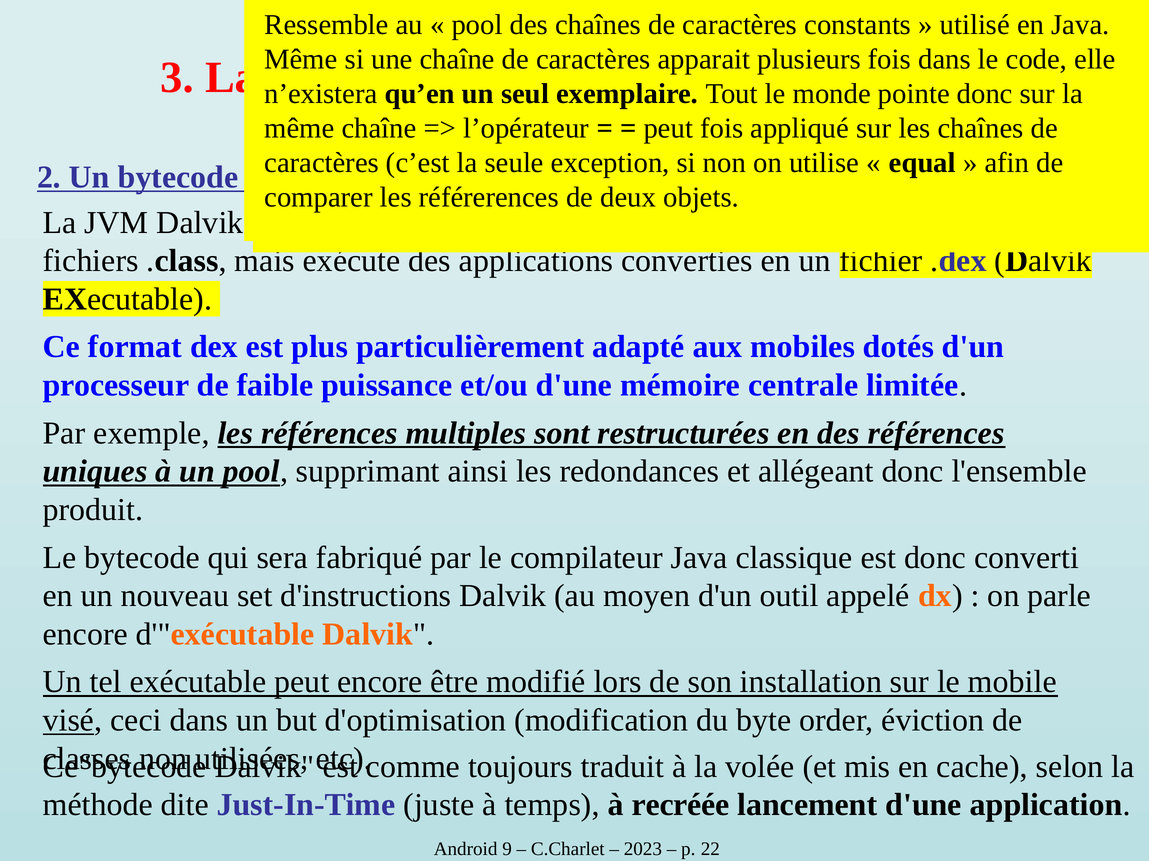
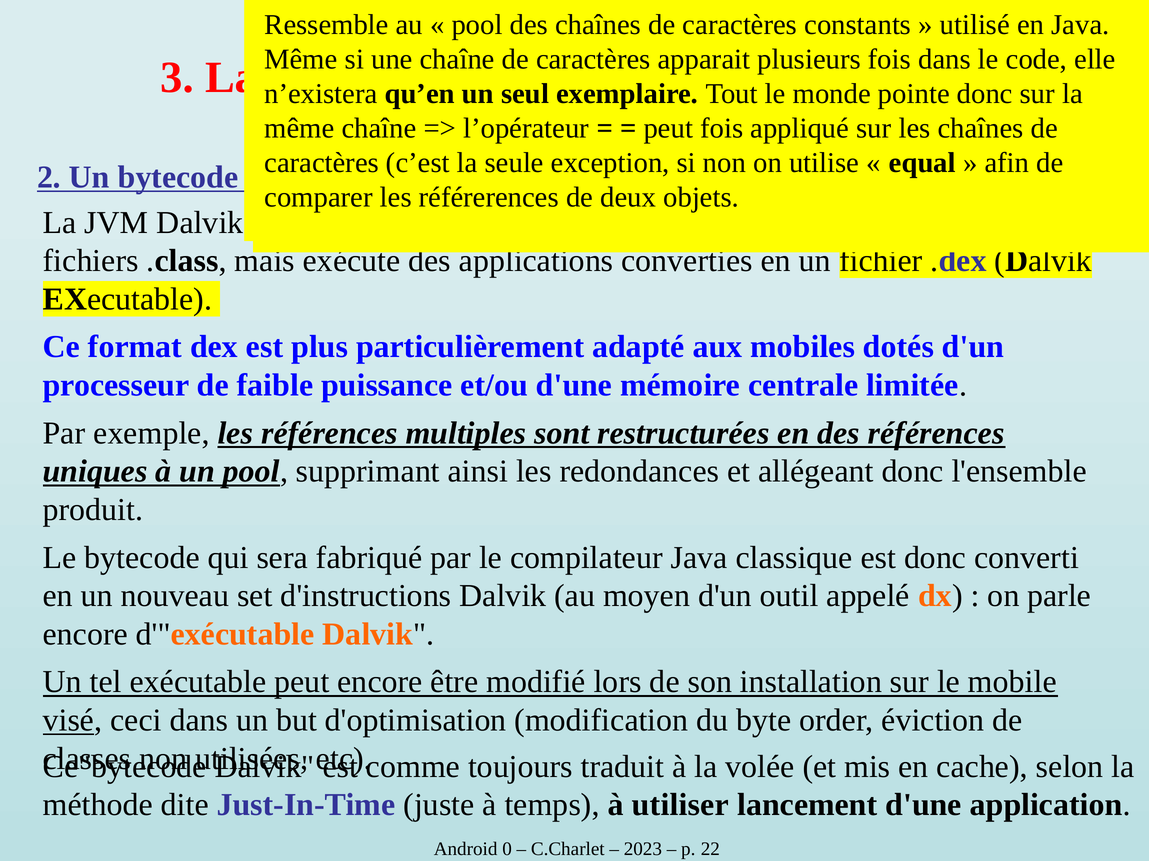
recréée: recréée -> utiliser
9: 9 -> 0
